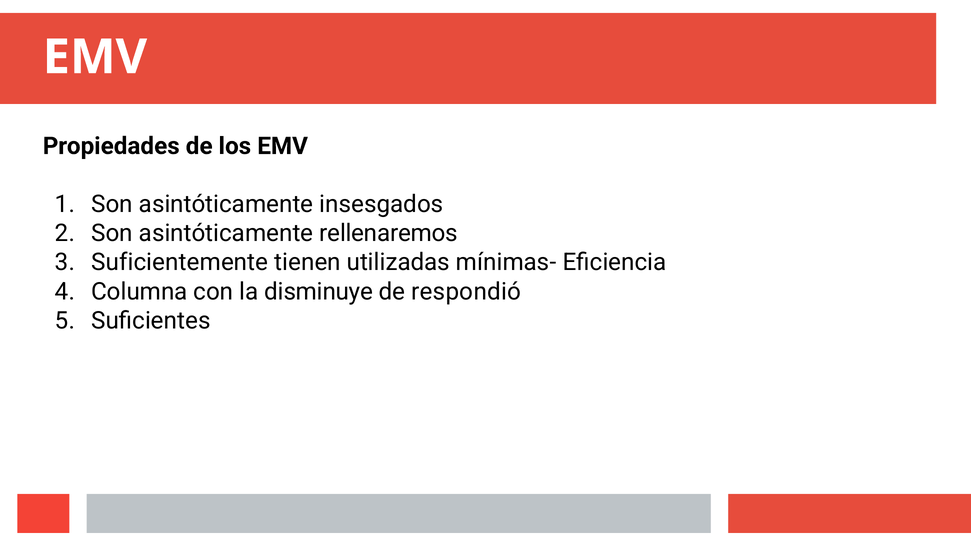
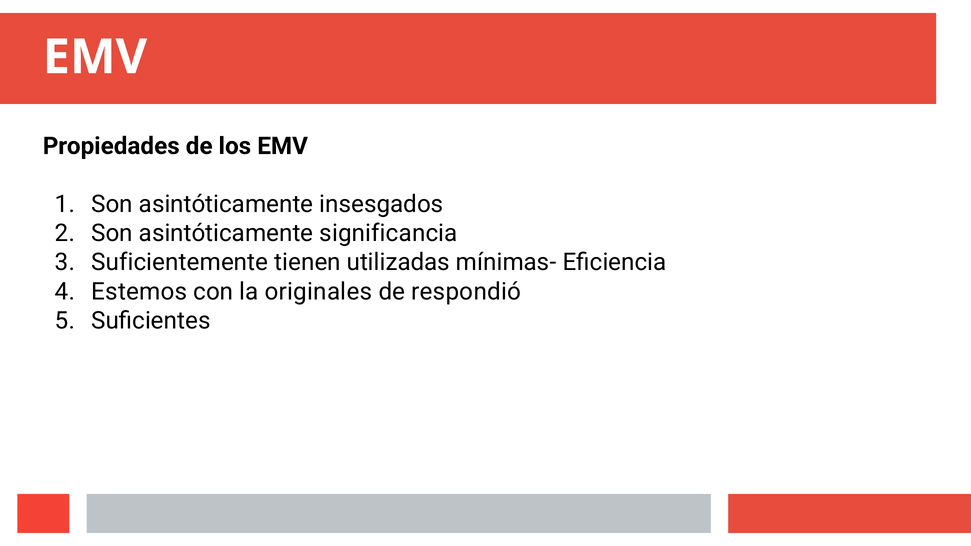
rellenaremos: rellenaremos -> significancia
Columna: Columna -> Estemos
disminuye: disminuye -> originales
